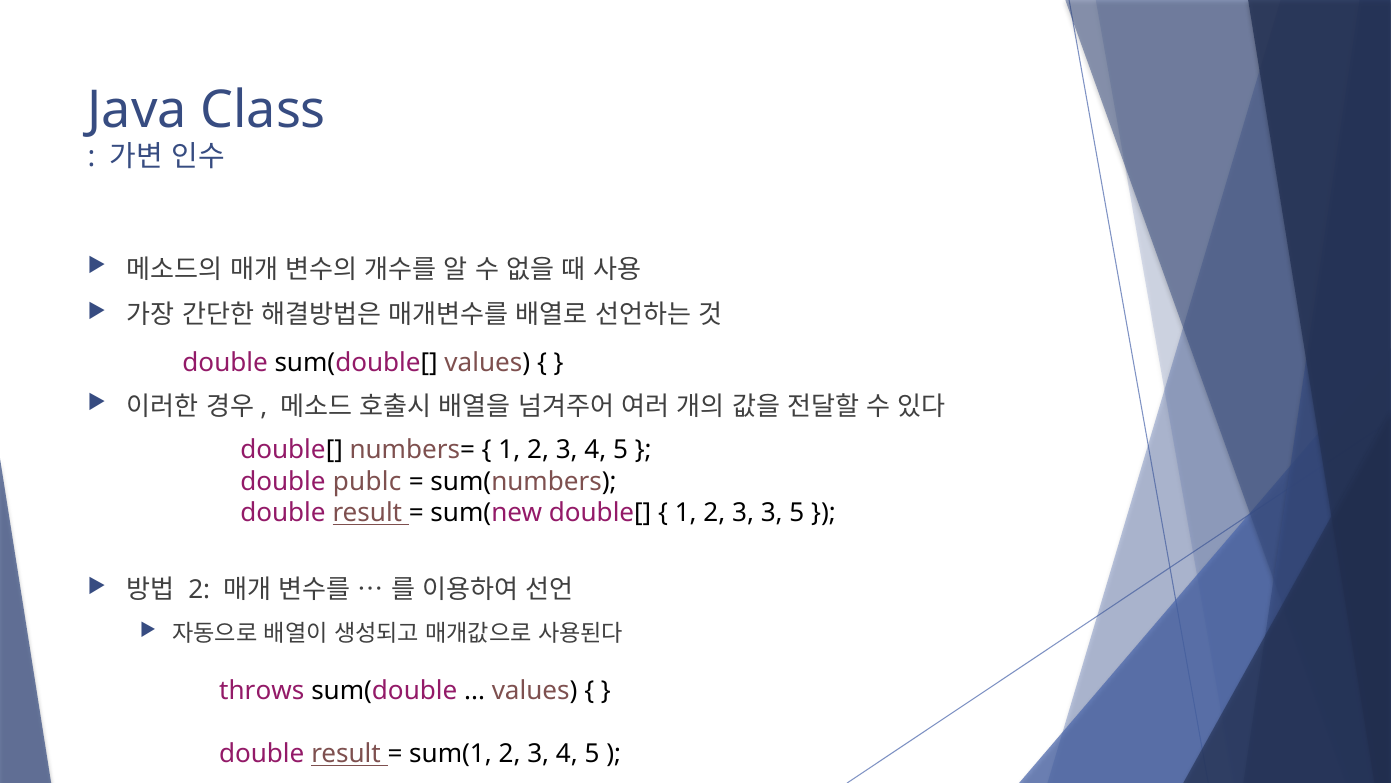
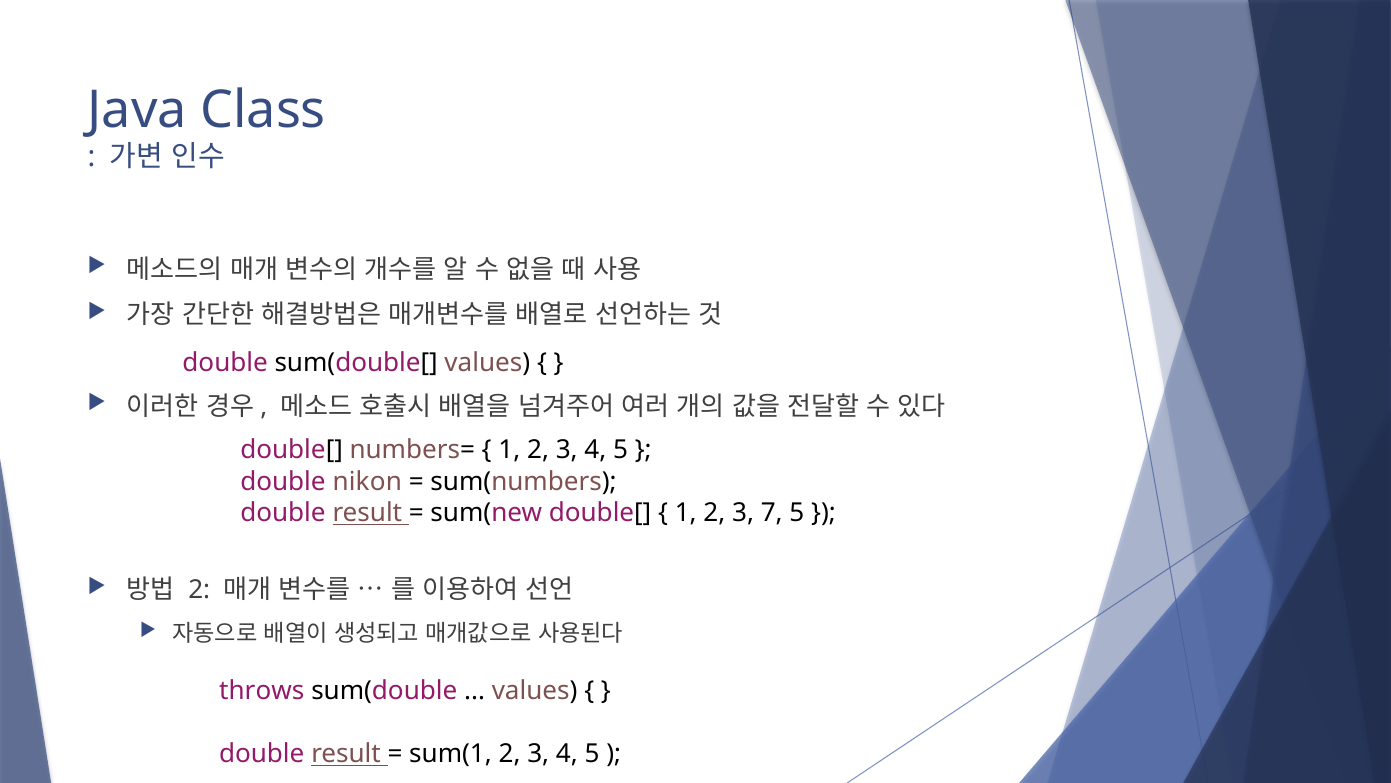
publc: publc -> nikon
3 3: 3 -> 7
